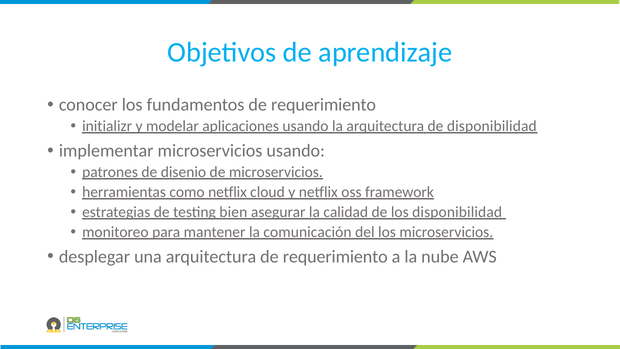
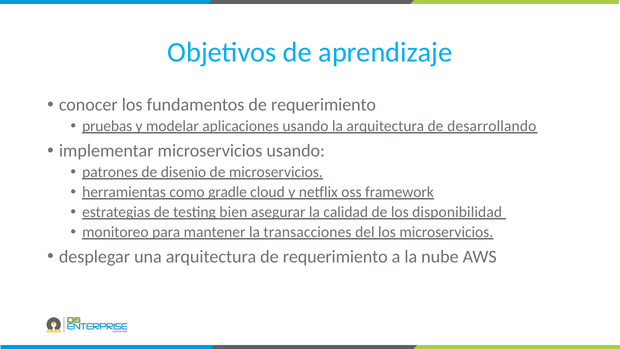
initializr: initializr -> pruebas
de disponibilidad: disponibilidad -> desarrollando
como netflix: netflix -> gradle
comunicación: comunicación -> transacciones
